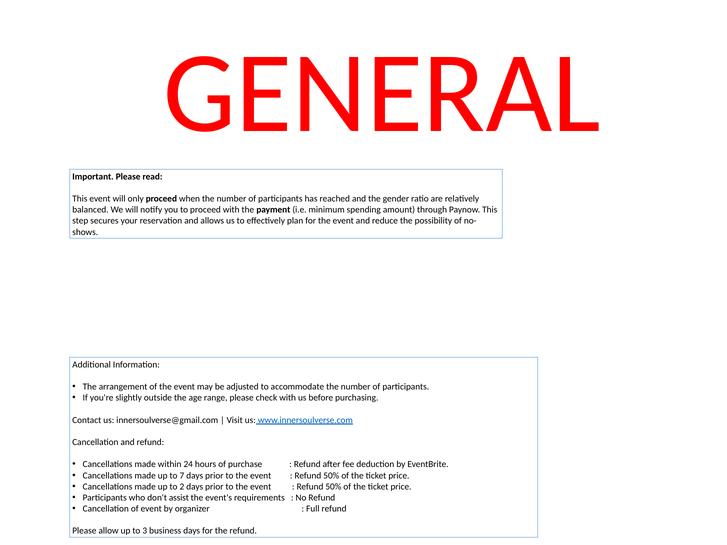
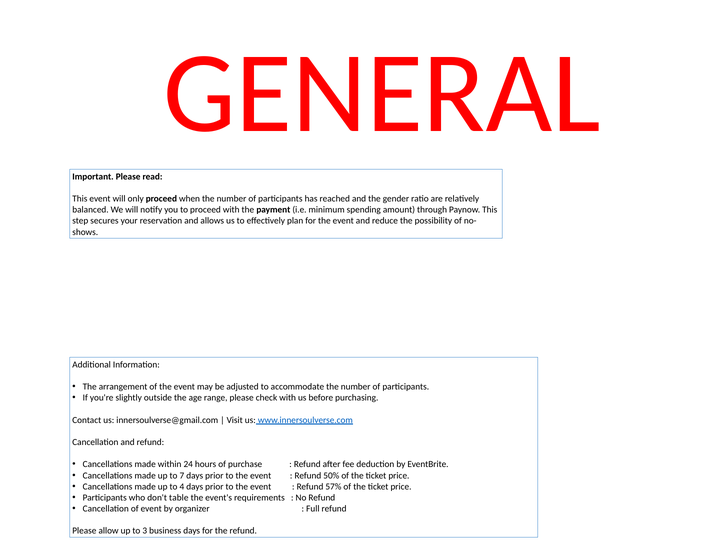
2: 2 -> 4
50% at (333, 487): 50% -> 57%
assist: assist -> table
